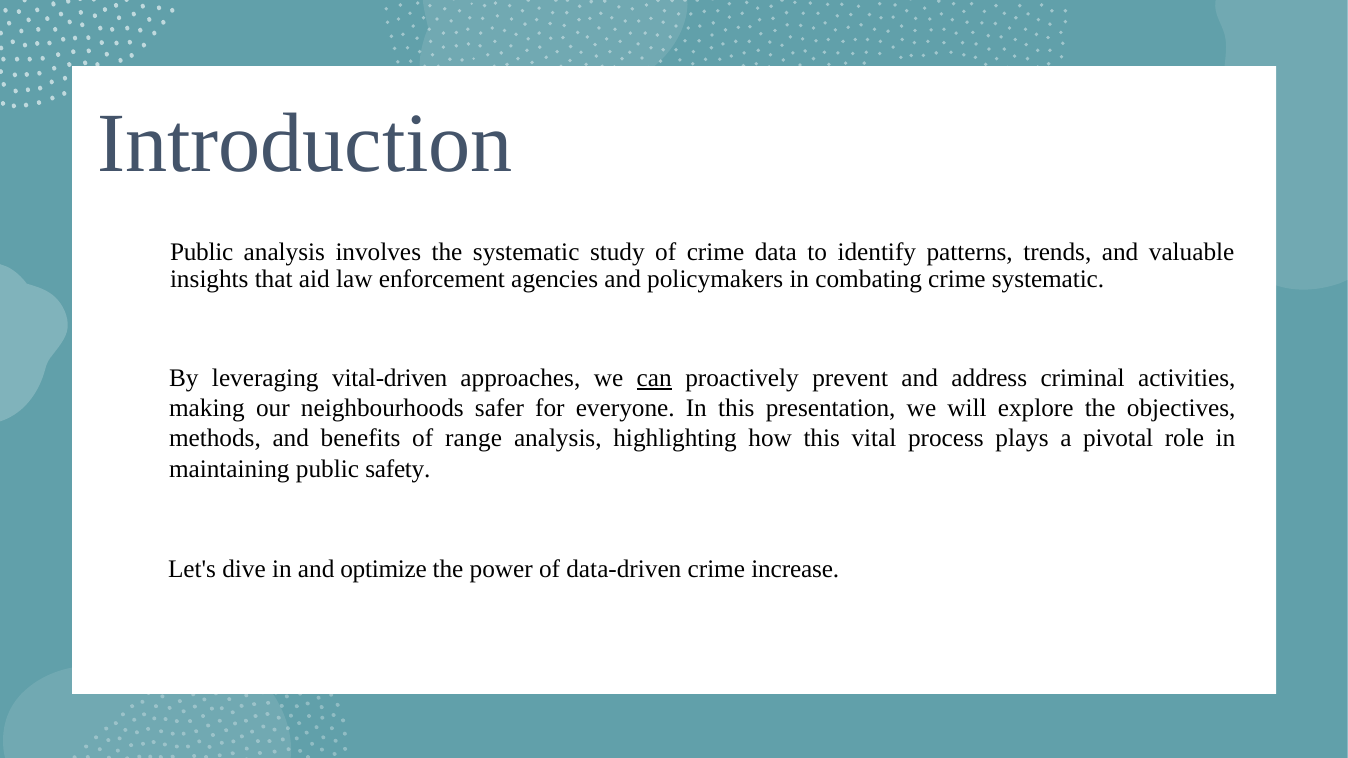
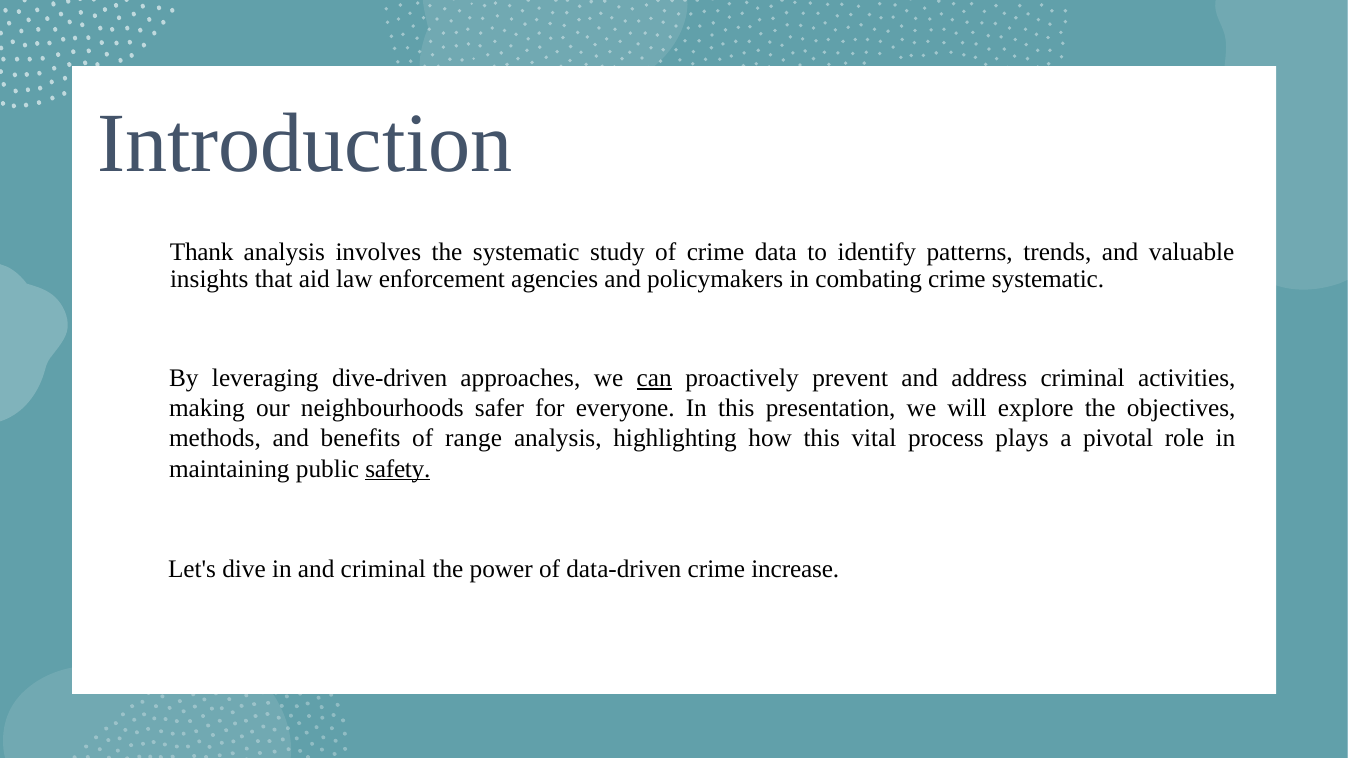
Public at (202, 252): Public -> Thank
vital-driven: vital-driven -> dive-driven
safety underline: none -> present
and optimize: optimize -> criminal
